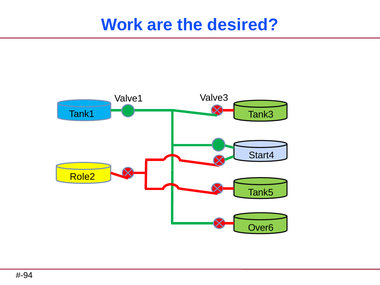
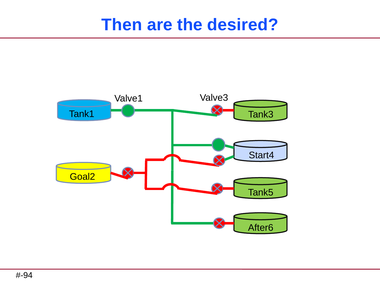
Work: Work -> Then
Role2: Role2 -> Goal2
Over6: Over6 -> After6
